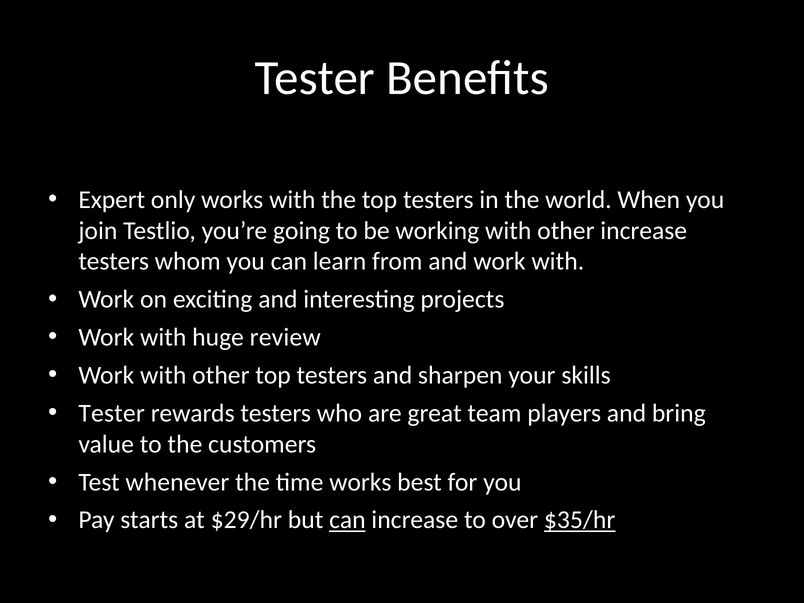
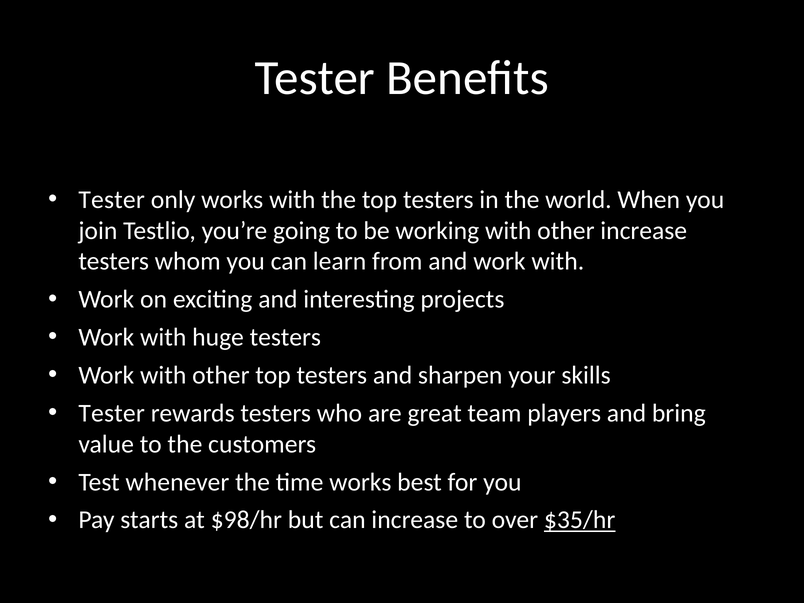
Expert at (112, 200): Expert -> Tester
huge review: review -> testers
$29/hr: $29/hr -> $98/hr
can at (347, 520) underline: present -> none
